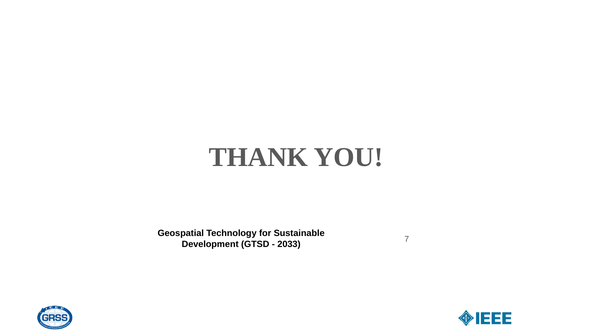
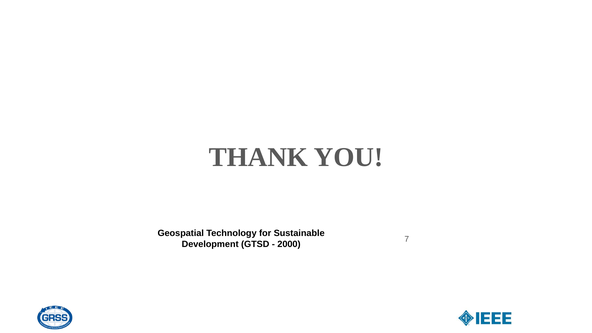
2033: 2033 -> 2000
